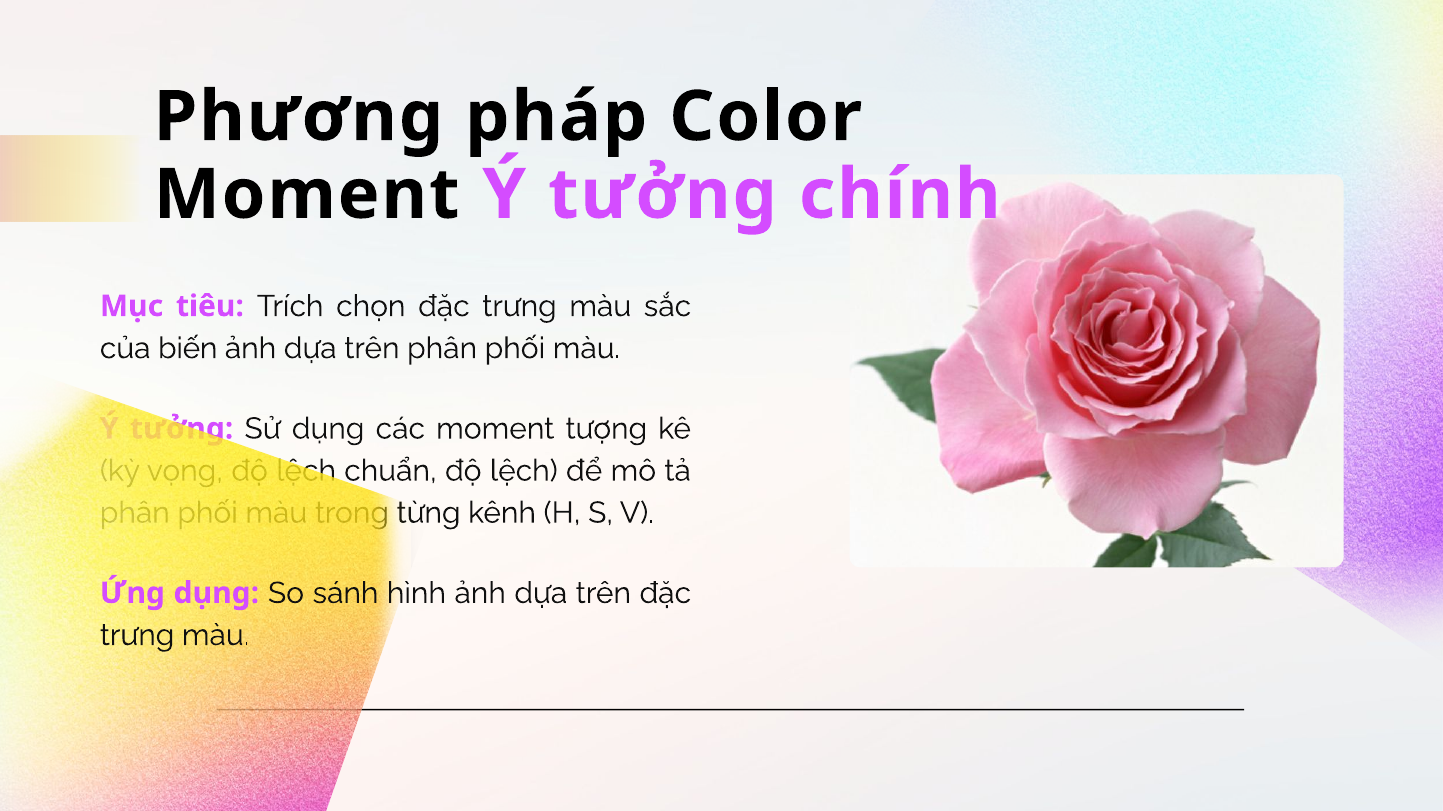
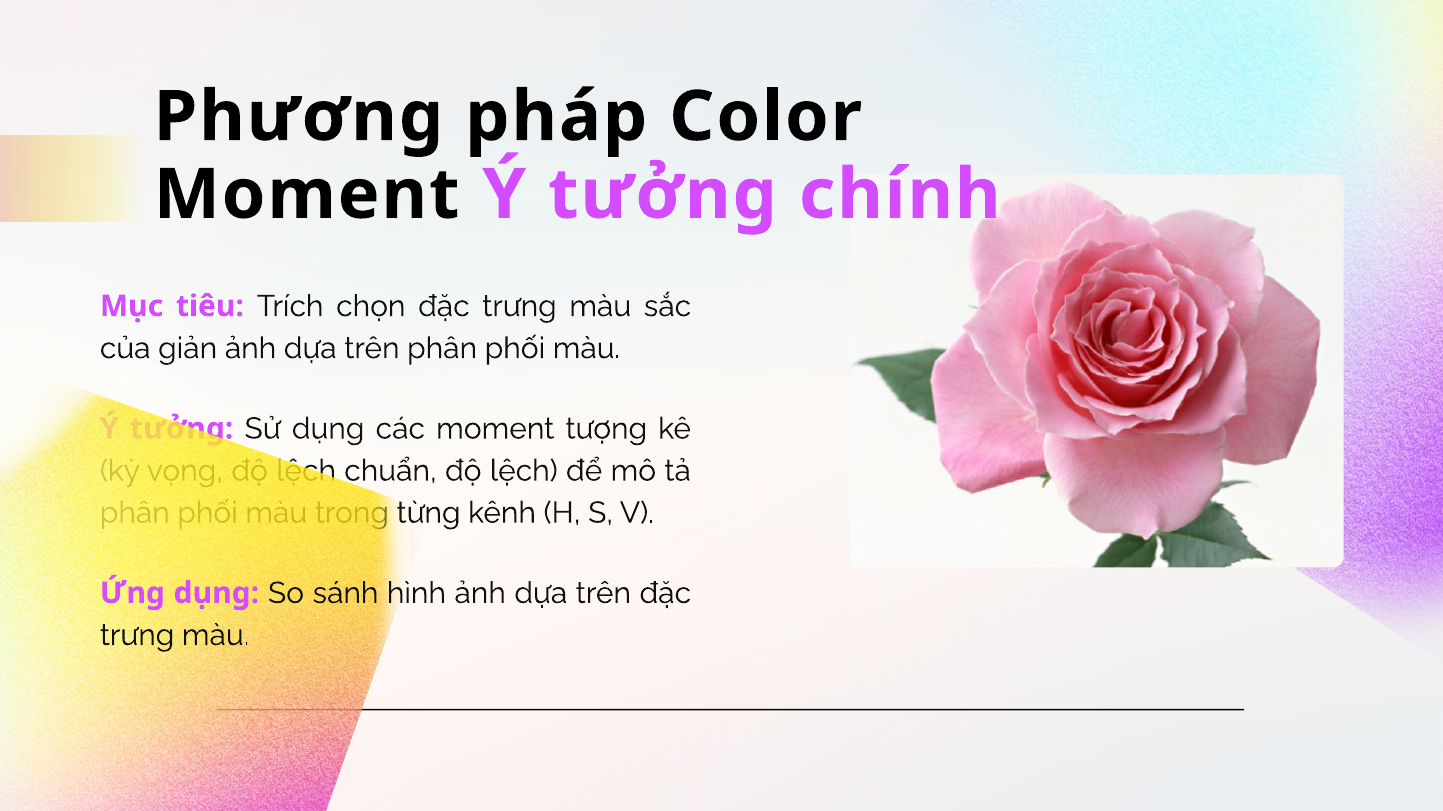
biến: biến -> giản
